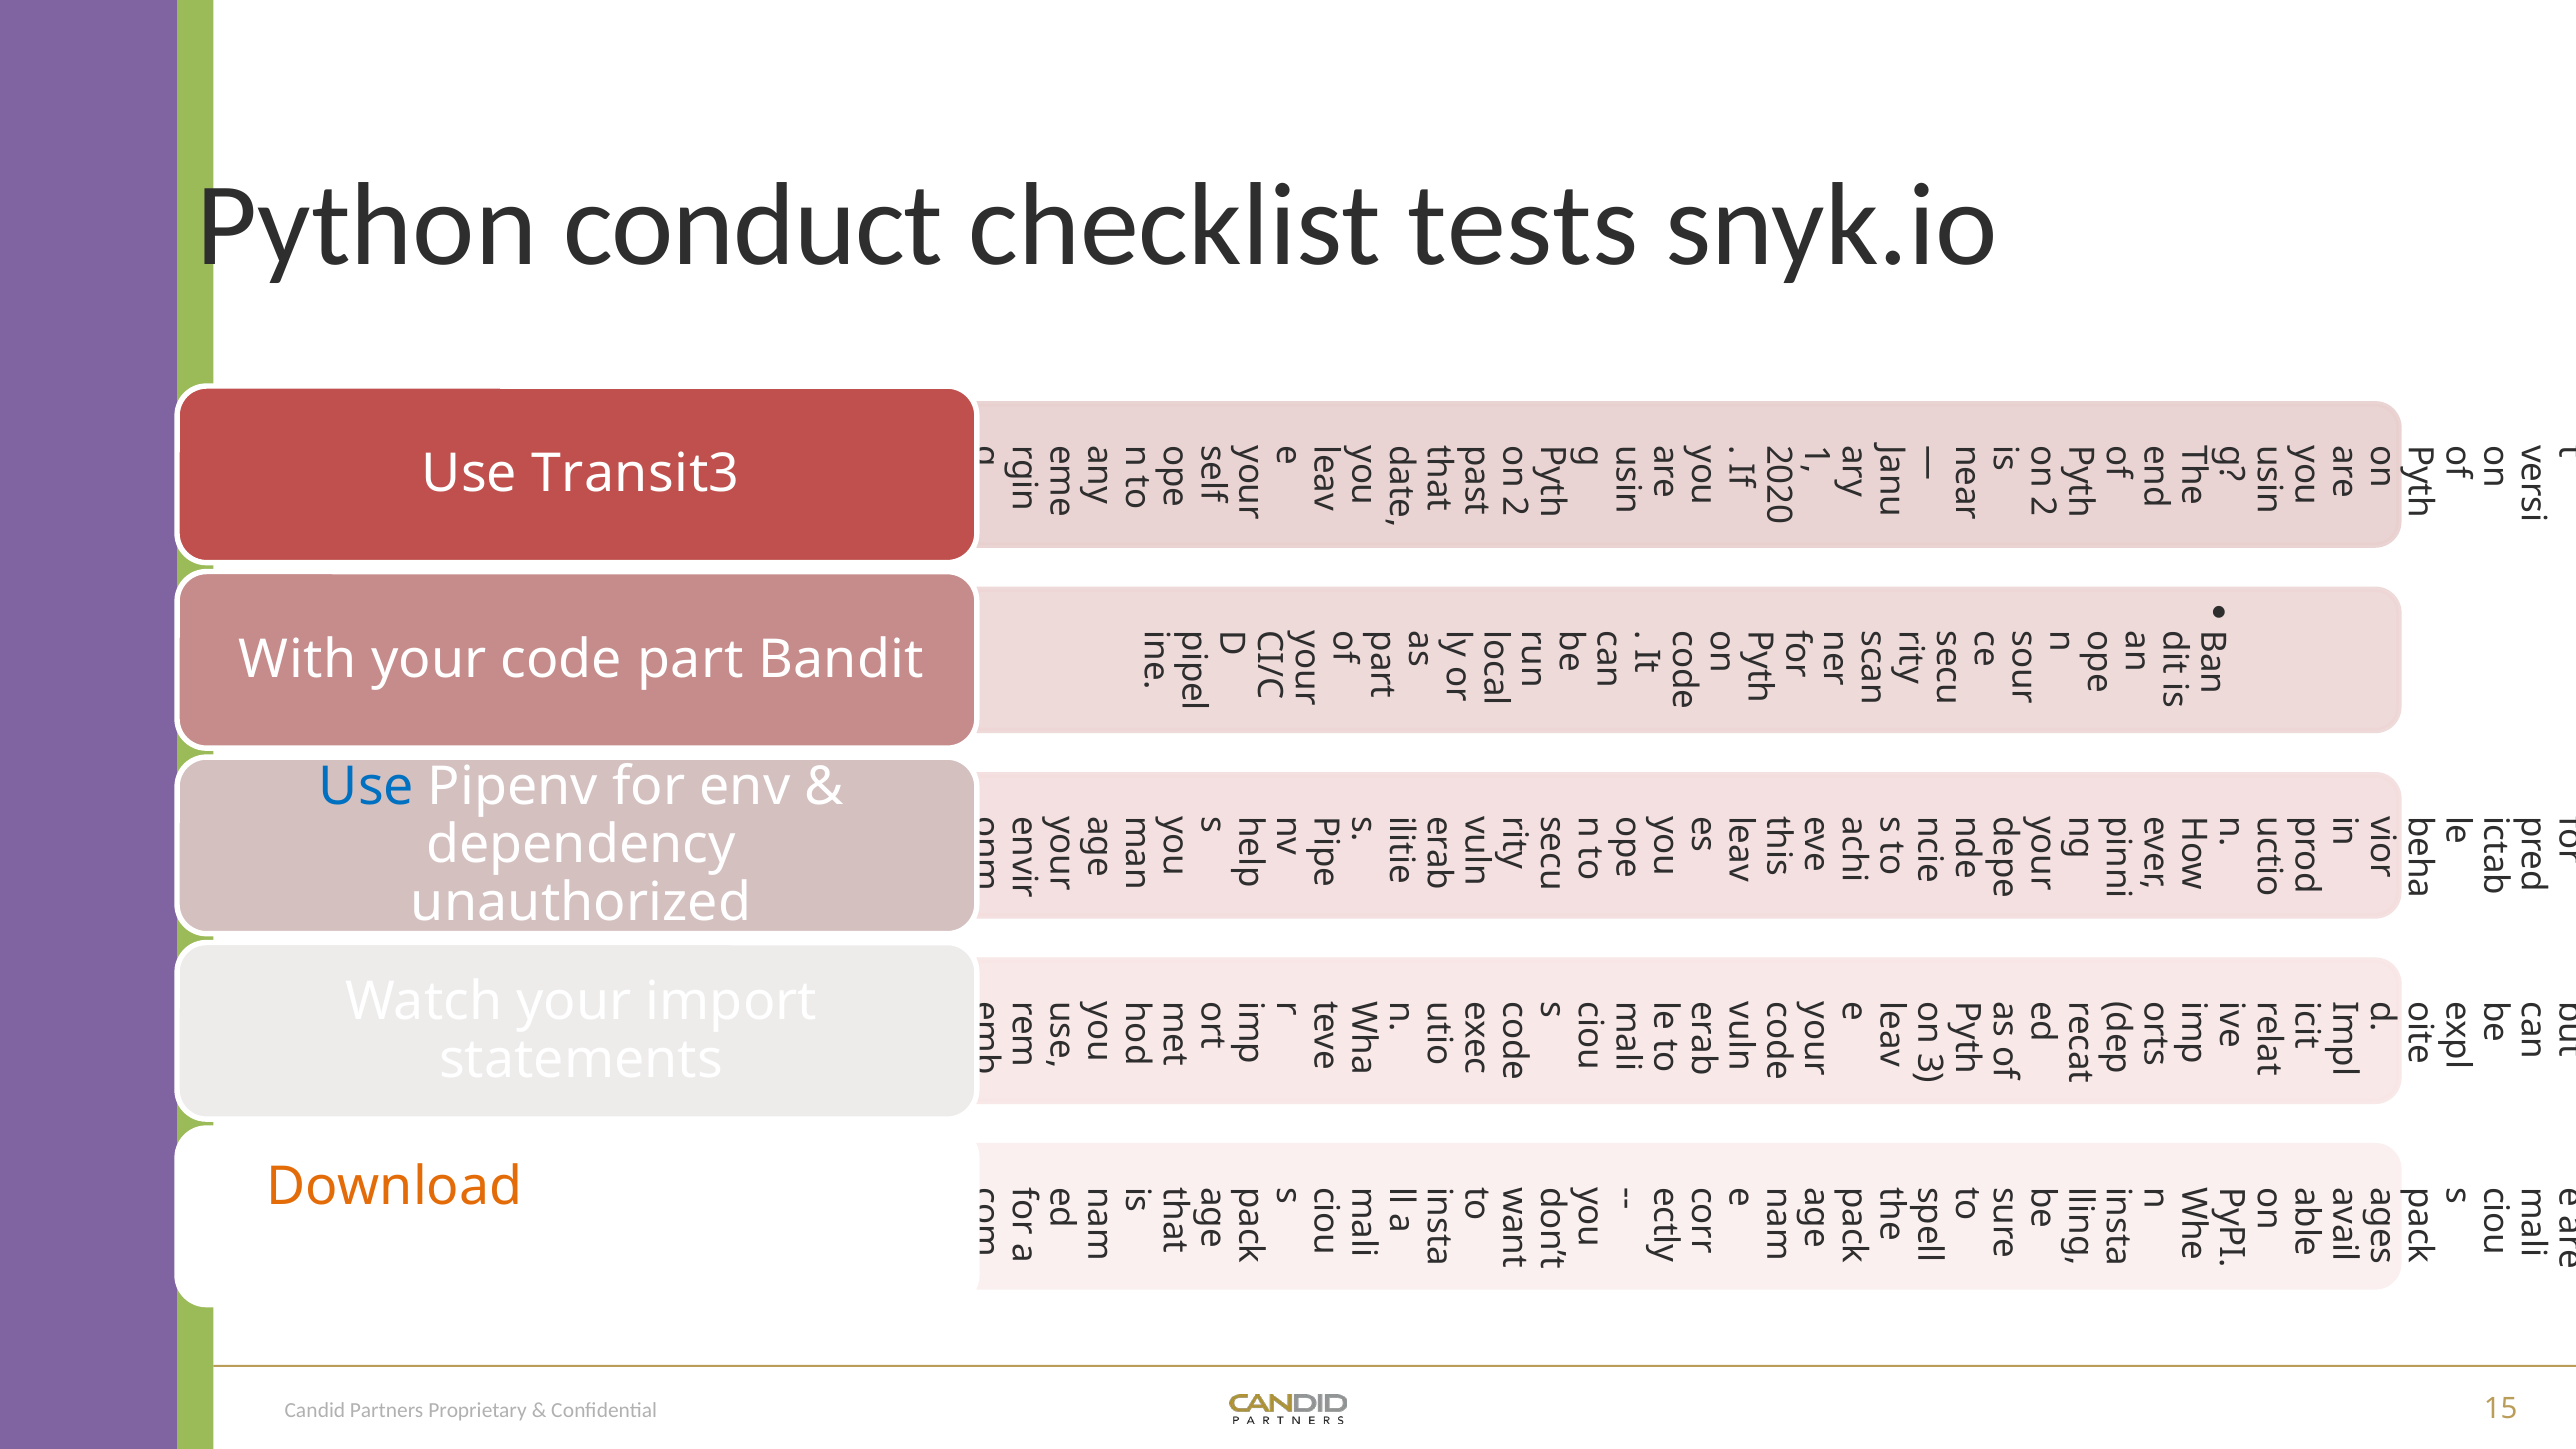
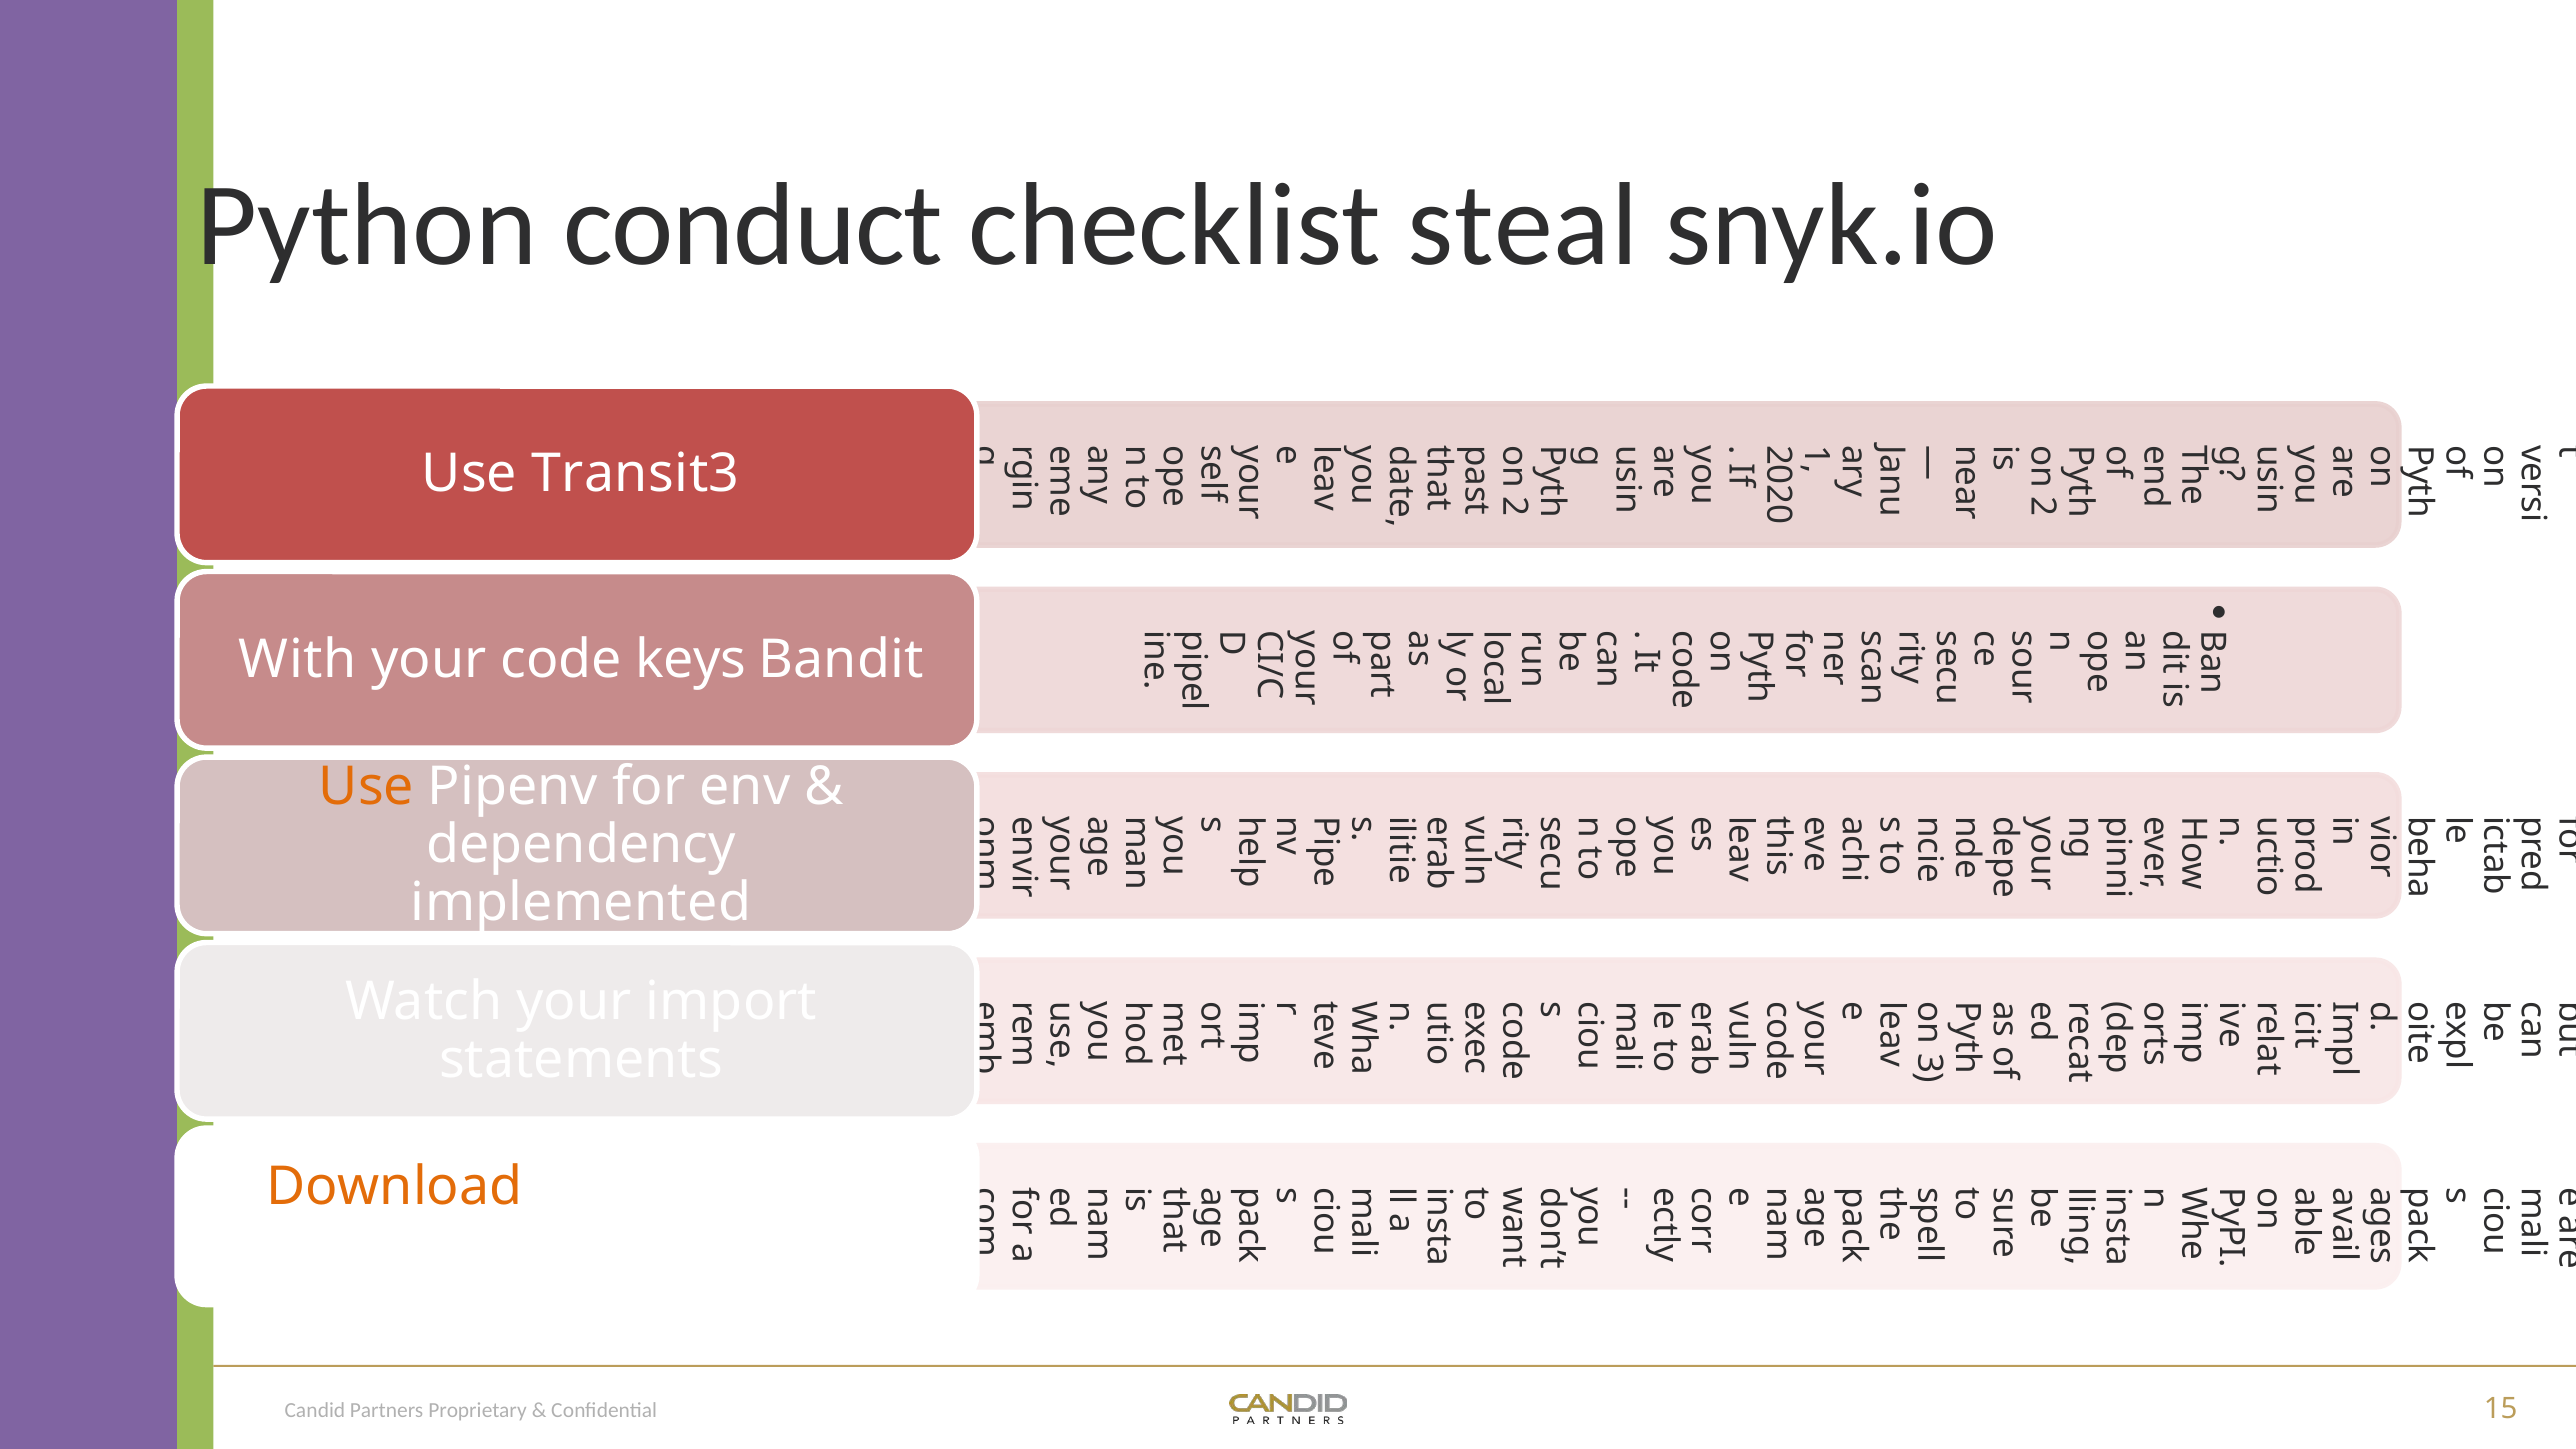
tests: tests -> steal
part: part -> keys
Use at (366, 787) colour: blue -> orange
unauthorized: unauthorized -> implemented
